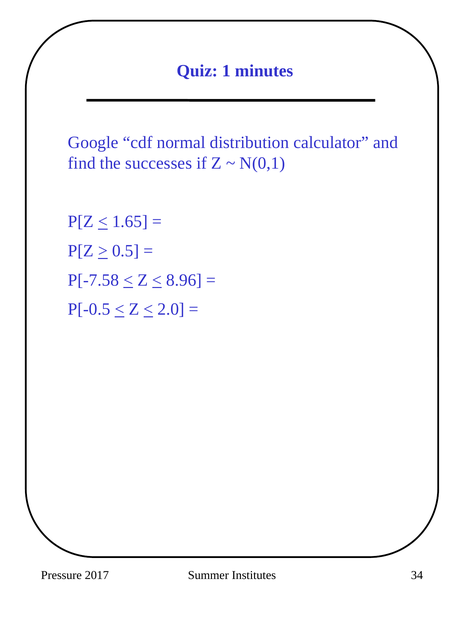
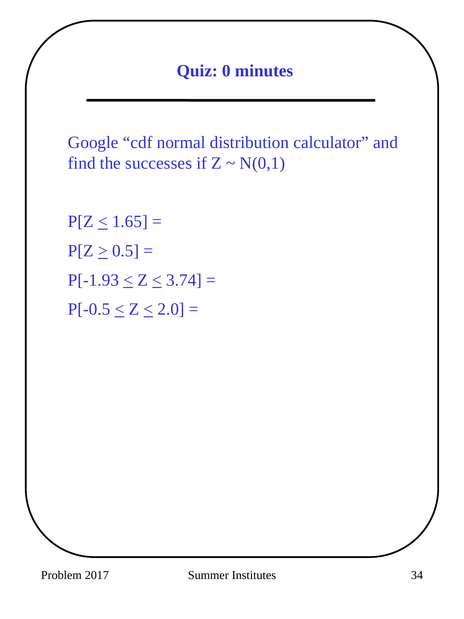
1: 1 -> 0
P[-7.58: P[-7.58 -> P[-1.93
8.96: 8.96 -> 3.74
Pressure: Pressure -> Problem
